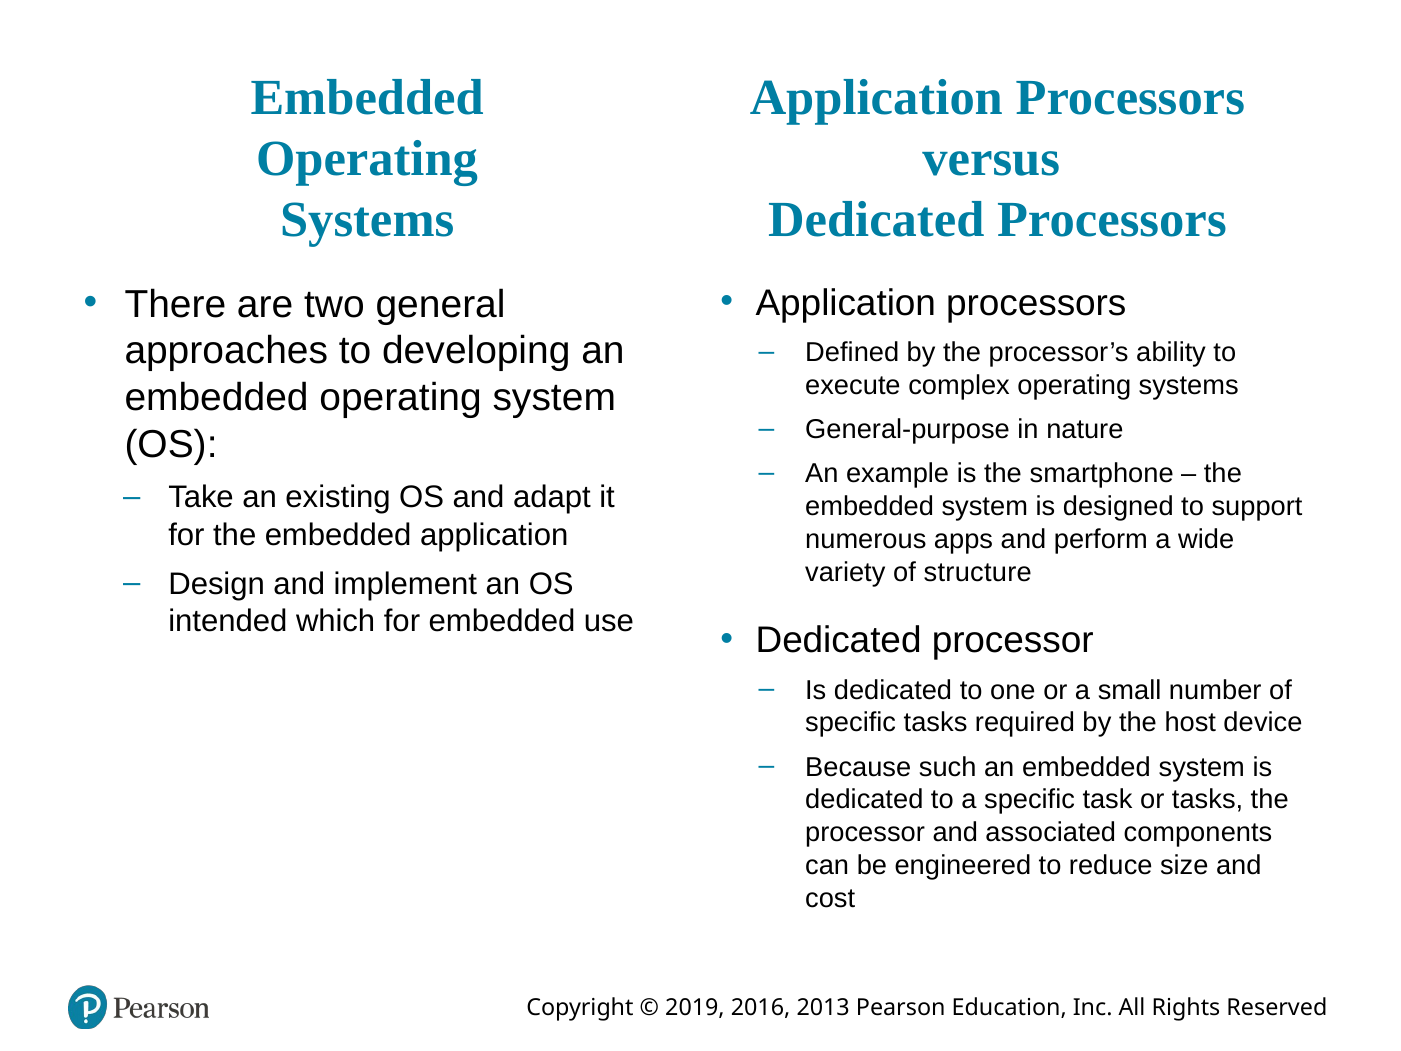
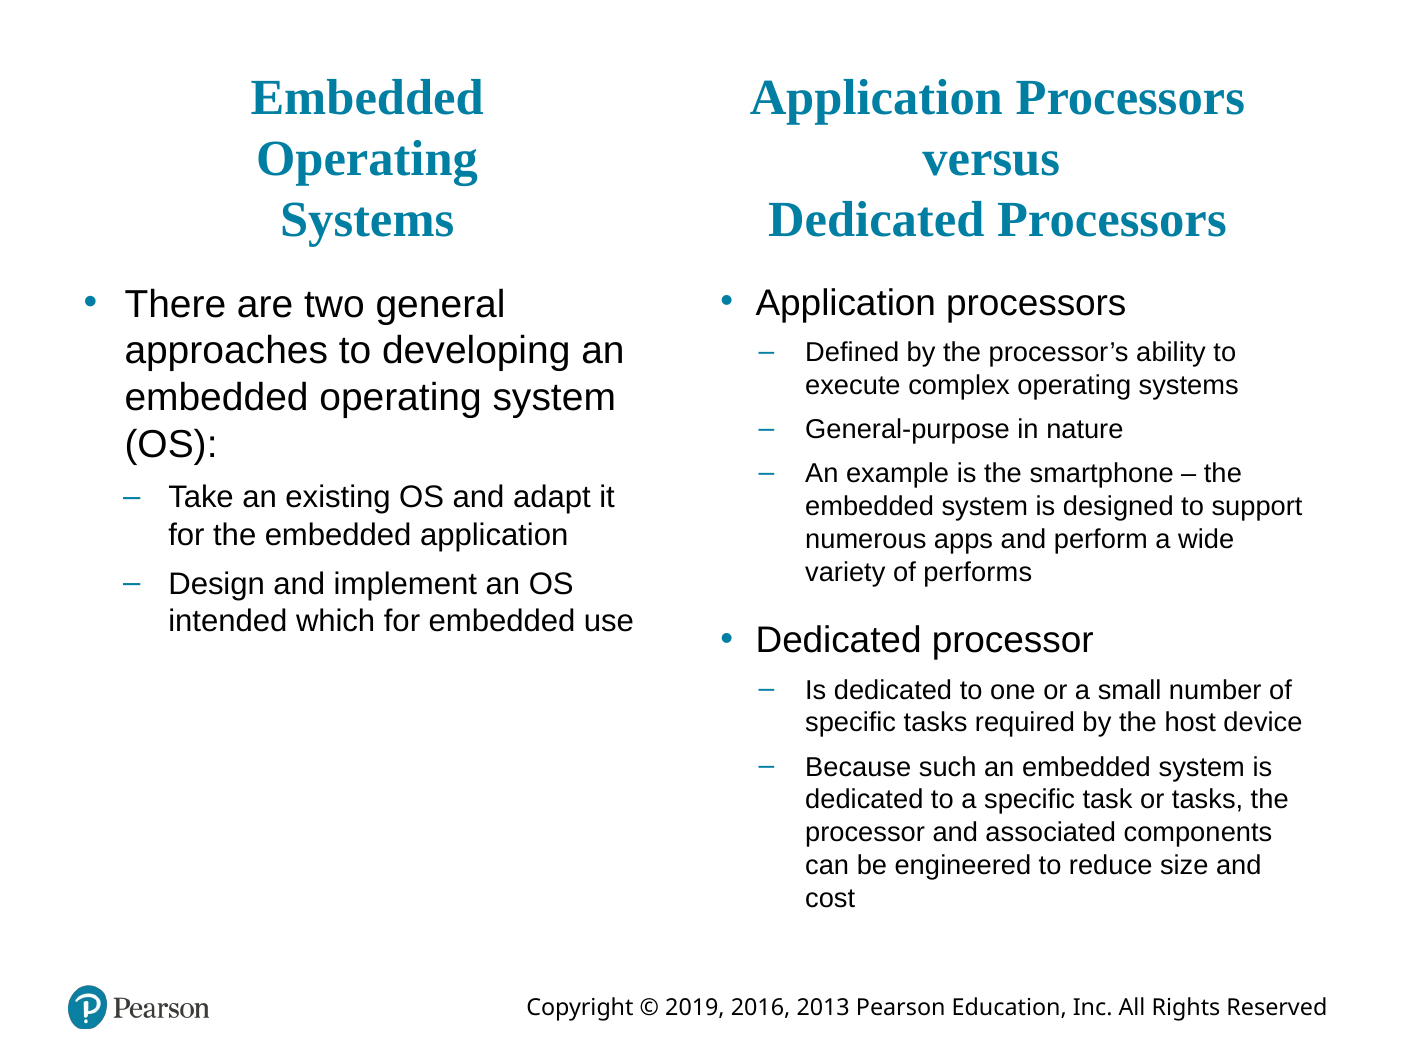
structure: structure -> performs
